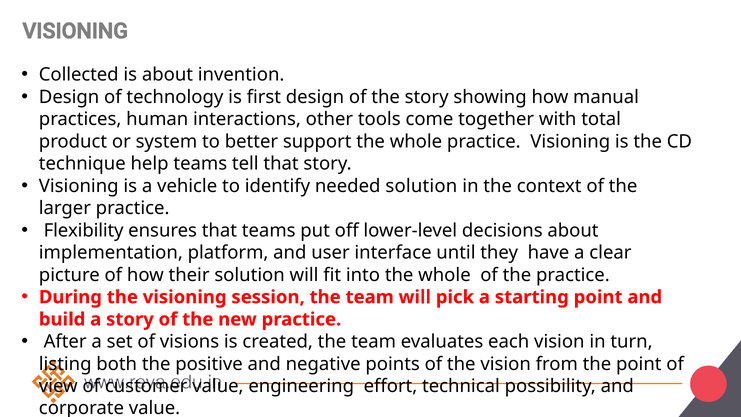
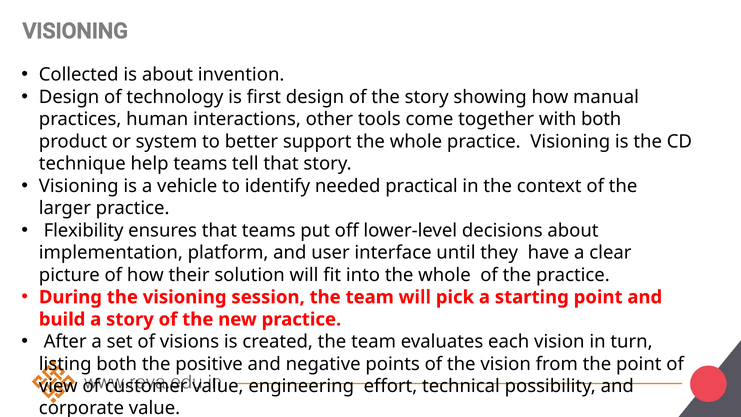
with total: total -> both
needed solution: solution -> practical
